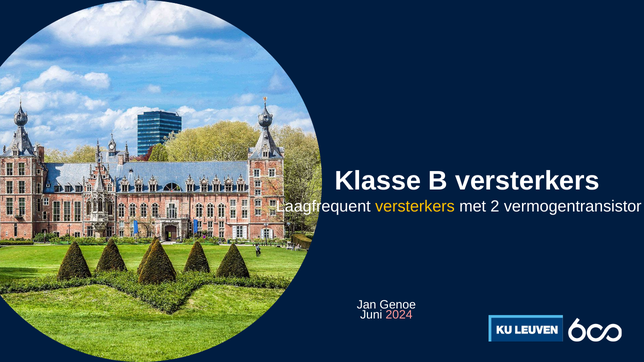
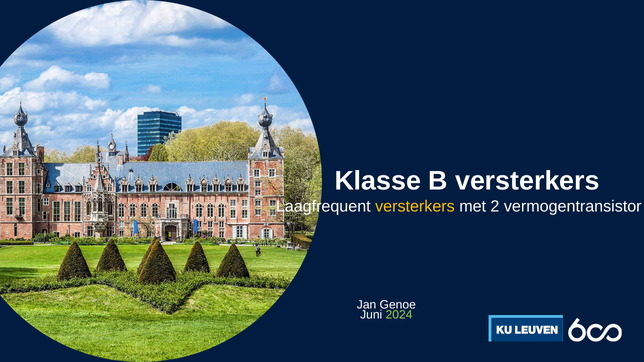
2024 colour: pink -> light green
